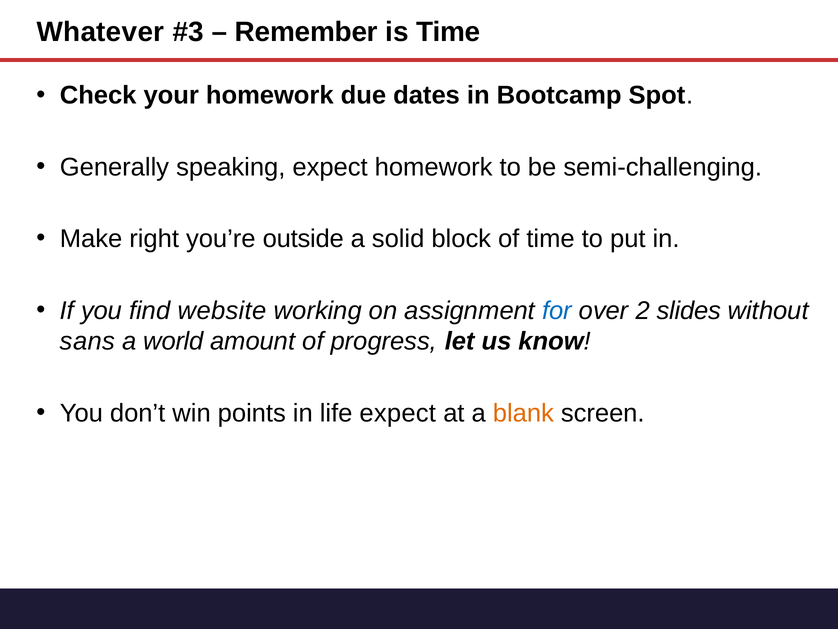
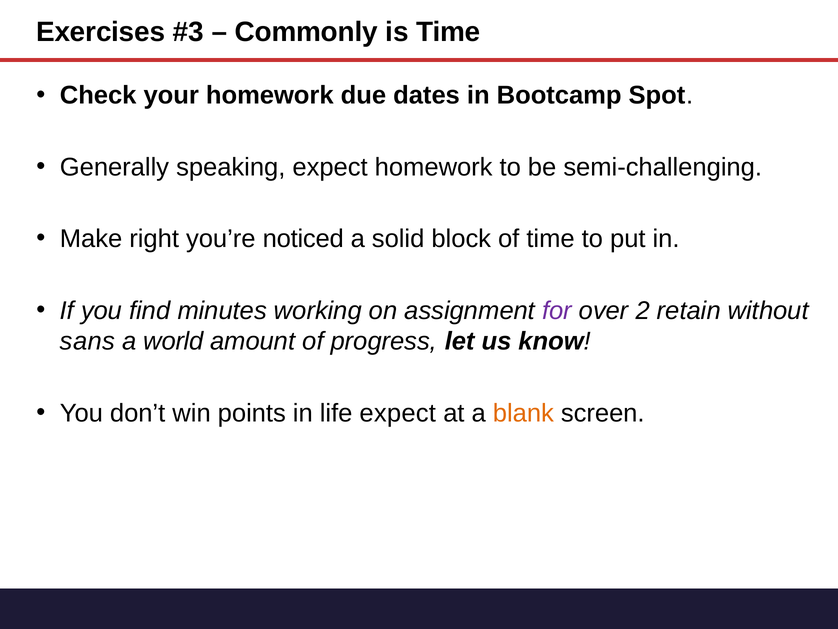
Whatever: Whatever -> Exercises
Remember: Remember -> Commonly
outside: outside -> noticed
website: website -> minutes
for colour: blue -> purple
slides: slides -> retain
